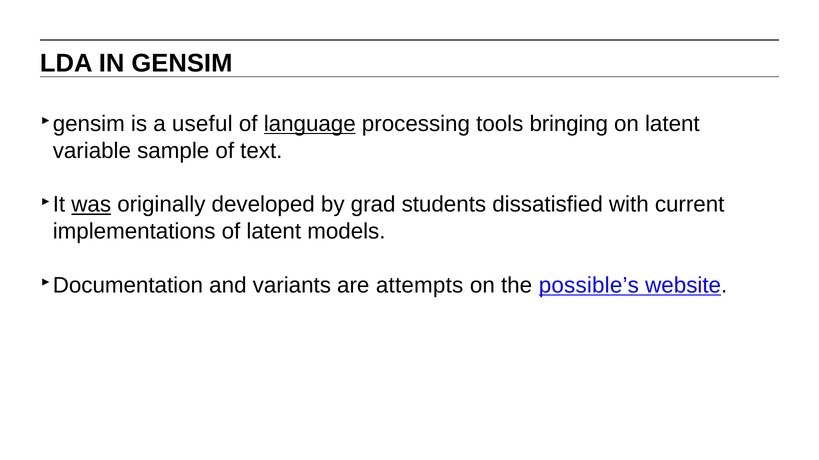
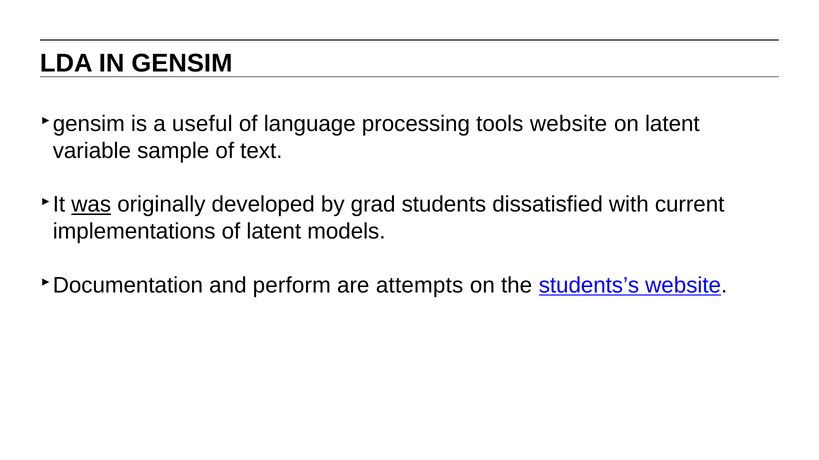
language underline: present -> none
tools bringing: bringing -> website
variants: variants -> perform
possible’s: possible’s -> students’s
